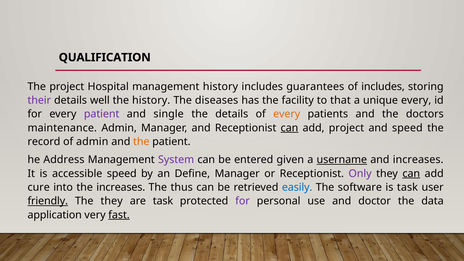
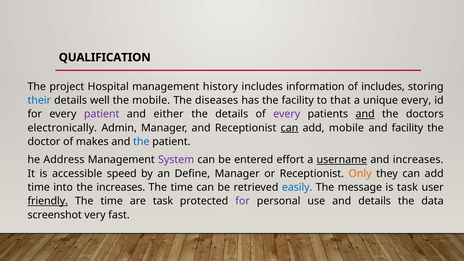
guarantees: guarantees -> information
their colour: purple -> blue
the history: history -> mobile
single: single -> either
every at (287, 114) colour: orange -> purple
and at (365, 114) underline: none -> present
maintenance: maintenance -> electronically
add project: project -> mobile
and speed: speed -> facility
record: record -> doctor
of admin: admin -> makes
the at (141, 142) colour: orange -> blue
given: given -> effort
Only colour: purple -> orange
can at (411, 174) underline: present -> none
cure at (39, 187): cure -> time
thus at (182, 187): thus -> time
software: software -> message
they at (112, 201): they -> time
and doctor: doctor -> details
application: application -> screenshot
fast underline: present -> none
